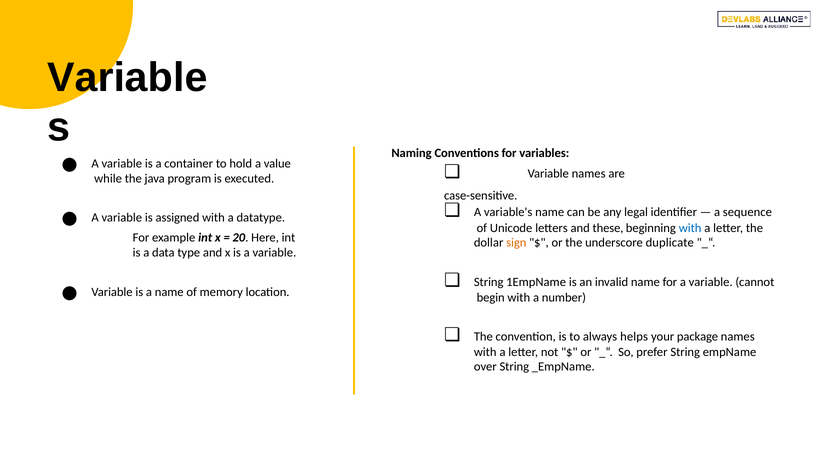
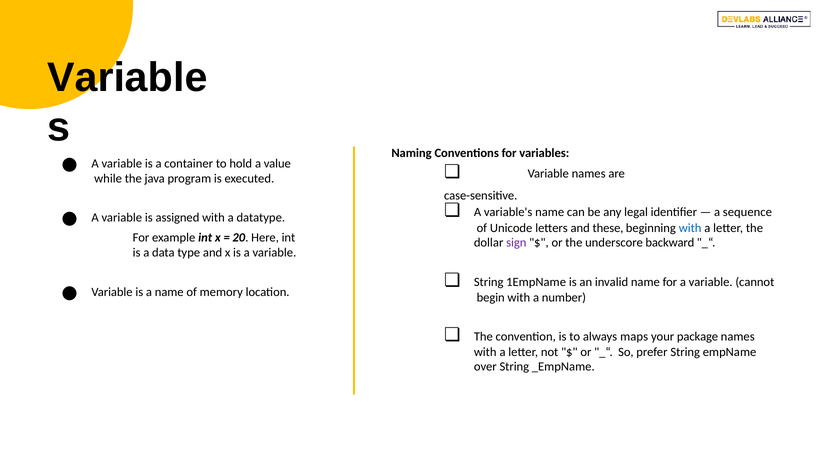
sign colour: orange -> purple
duplicate: duplicate -> backward
helps: helps -> maps
